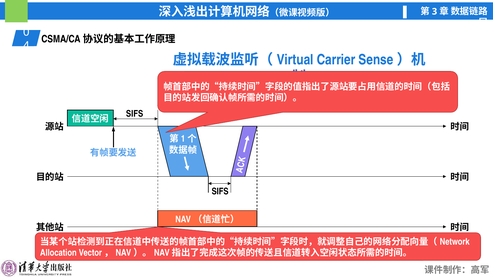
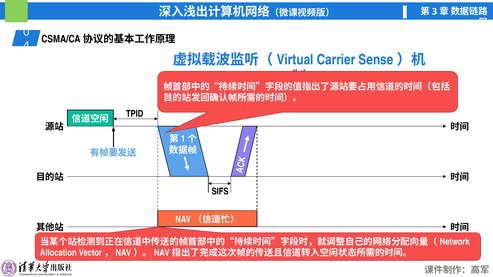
SIFS at (135, 114): SIFS -> TPID
